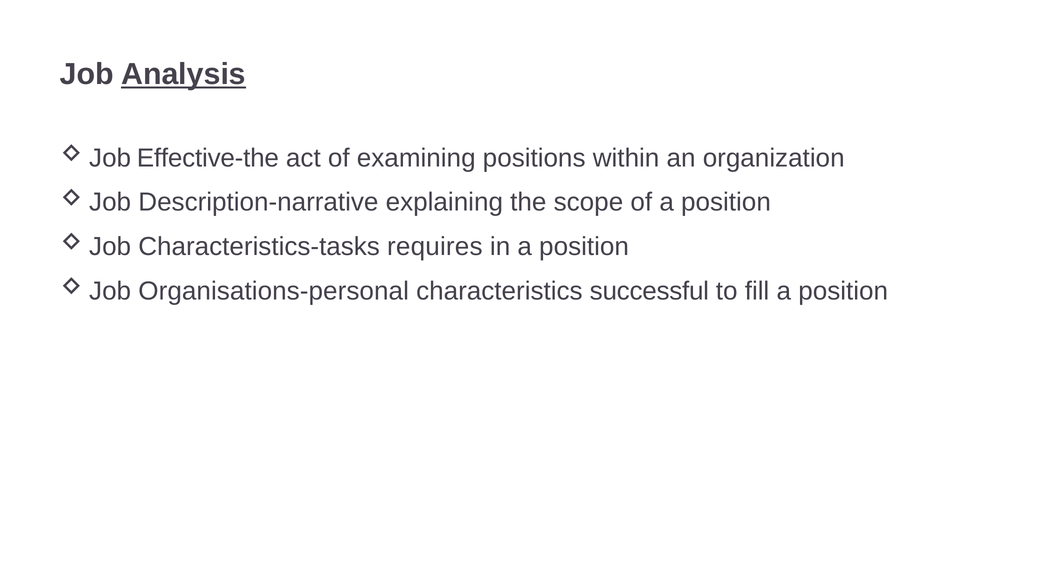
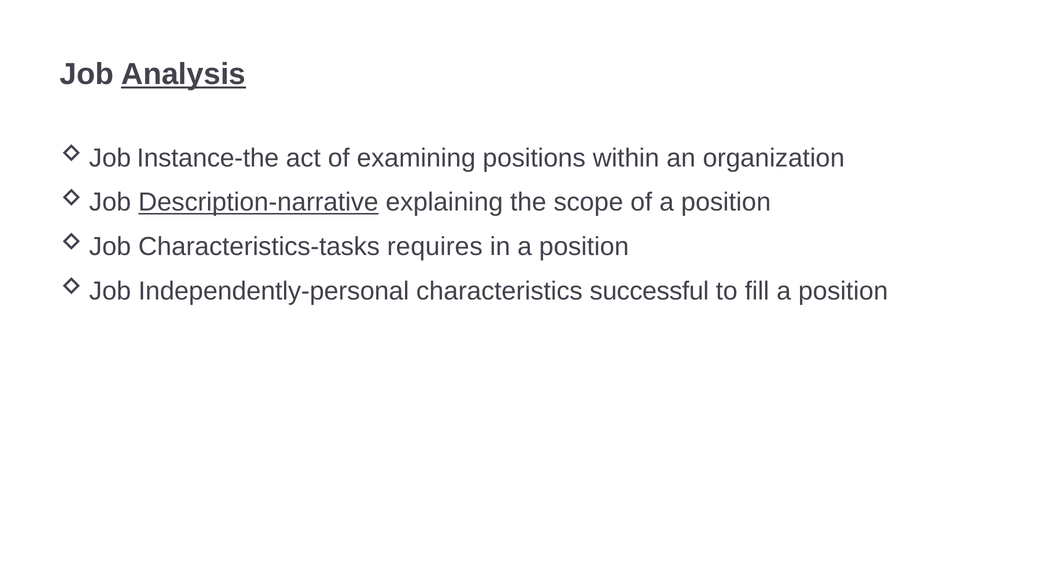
Effective-the: Effective-the -> Instance-the
Description-narrative underline: none -> present
Organisations-personal: Organisations-personal -> Independently-personal
